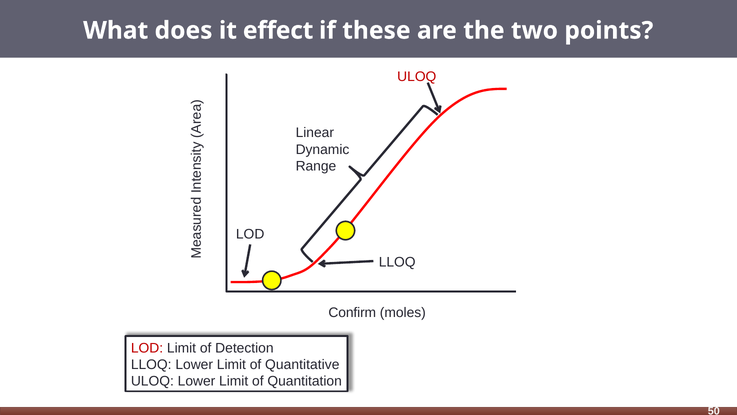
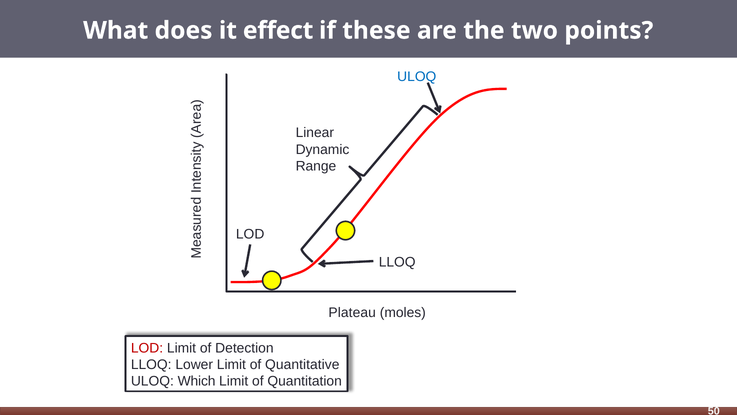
ULOQ at (417, 76) colour: red -> blue
Confirm: Confirm -> Plateau
ULOQ Lower: Lower -> Which
